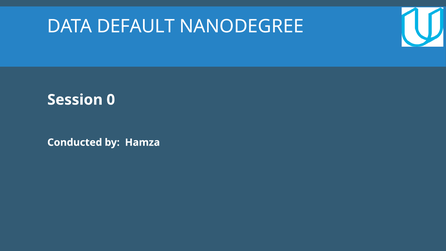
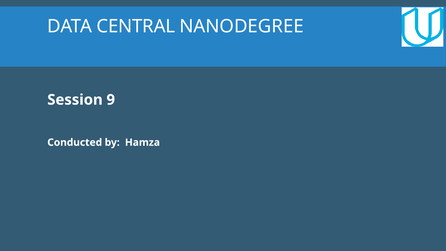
DEFAULT: DEFAULT -> CENTRAL
0: 0 -> 9
